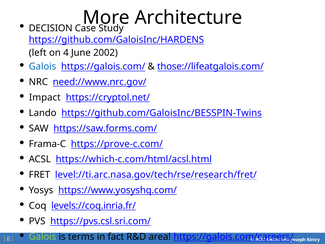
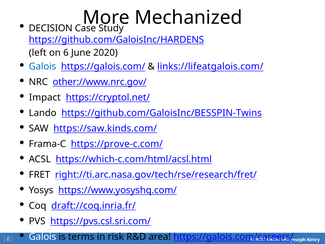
Architecture: Architecture -> Mechanized
4: 4 -> 6
2002: 2002 -> 2020
those://lifeatgalois.com/: those://lifeatgalois.com/ -> links://lifeatgalois.com/
need://www.nrc.gov/: need://www.nrc.gov/ -> other://www.nrc.gov/
https://saw.forms.com/: https://saw.forms.com/ -> https://saw.kinds.com/
level://ti.arc.nasa.gov/tech/rse/research/fret/: level://ti.arc.nasa.gov/tech/rse/research/fret/ -> right://ti.arc.nasa.gov/tech/rse/research/fret/
levels://coq.inria.fr/: levels://coq.inria.fr/ -> draft://coq.inria.fr/
Galois at (42, 236) colour: light green -> white
fact: fact -> risk
